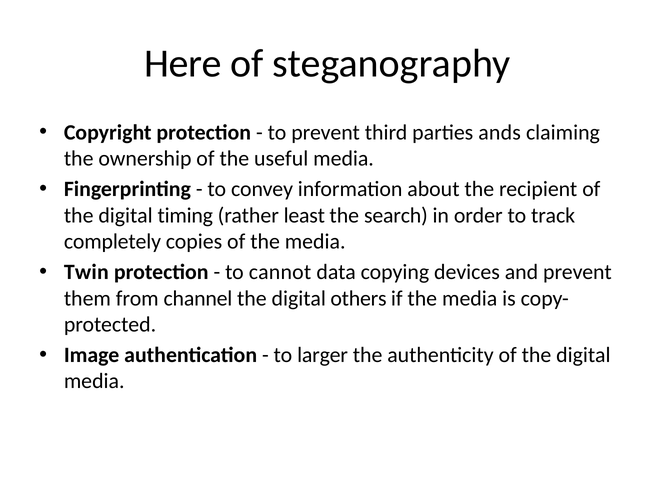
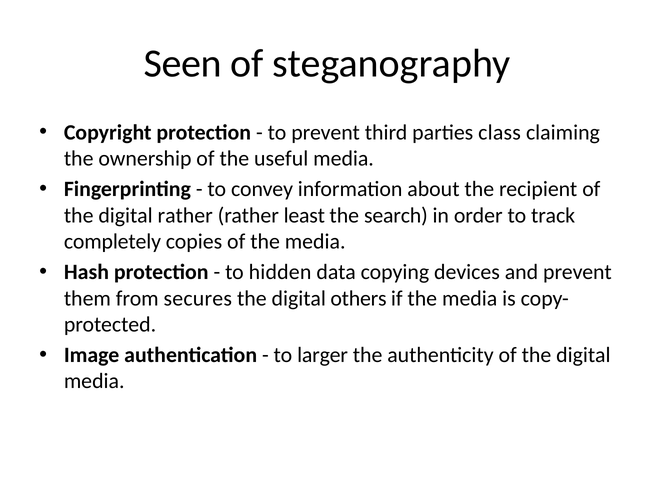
Here: Here -> Seen
ands: ands -> class
digital timing: timing -> rather
Twin: Twin -> Hash
cannot: cannot -> hidden
channel: channel -> secures
